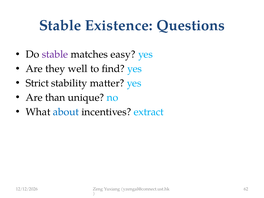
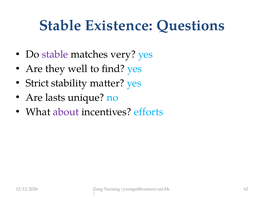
easy: easy -> very
than: than -> lasts
about colour: blue -> purple
extract: extract -> efforts
